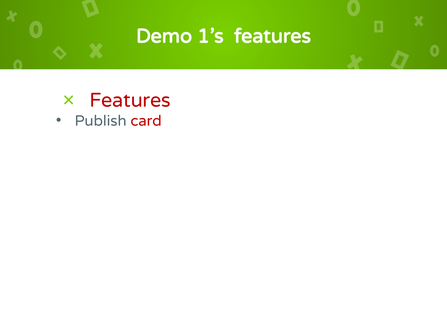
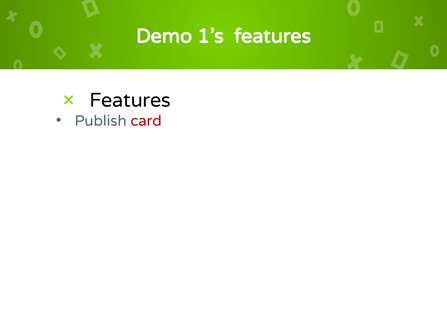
Features at (130, 100) colour: red -> black
